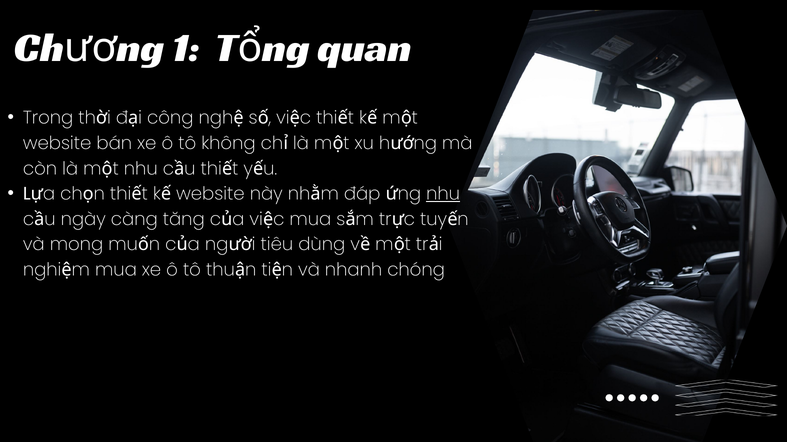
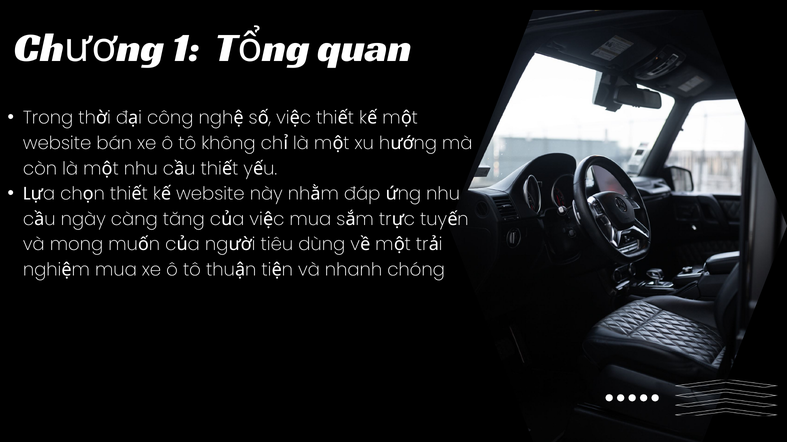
nhu at (443, 194) underline: present -> none
